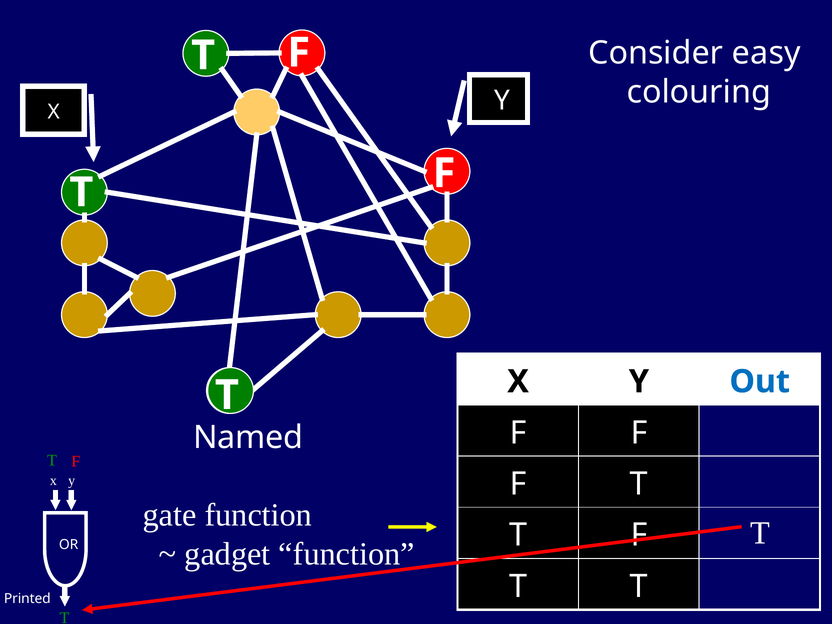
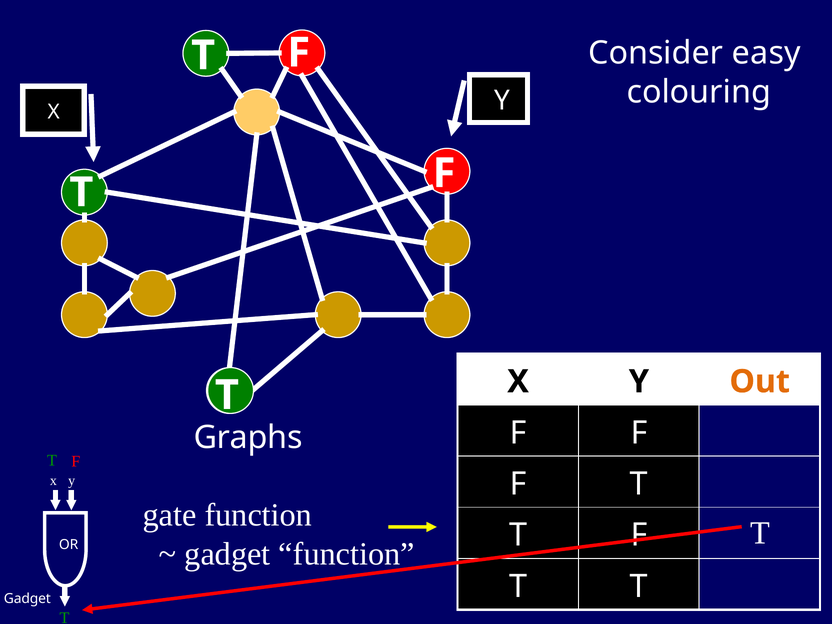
Out colour: blue -> orange
Named: Named -> Graphs
Printed at (27, 598): Printed -> Gadget
